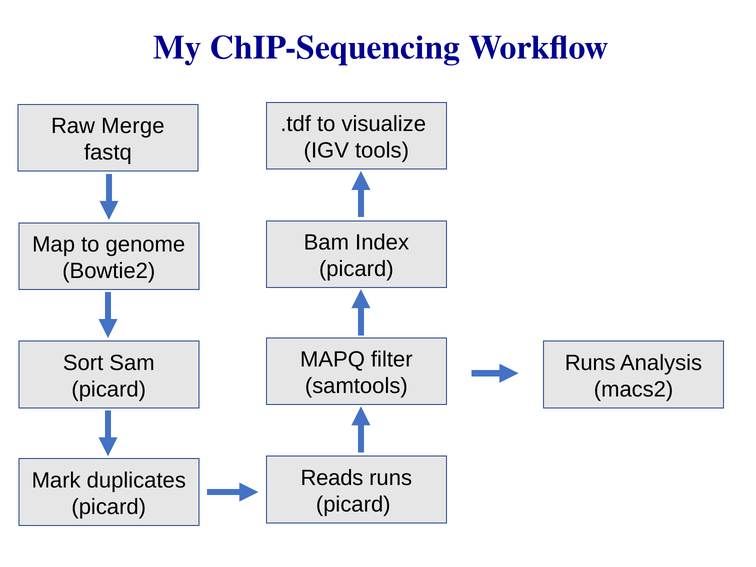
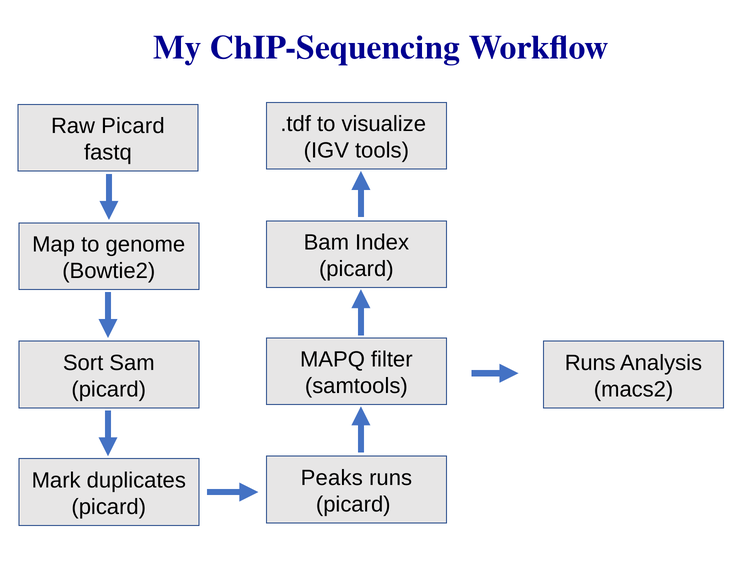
Raw Merge: Merge -> Picard
Reads: Reads -> Peaks
